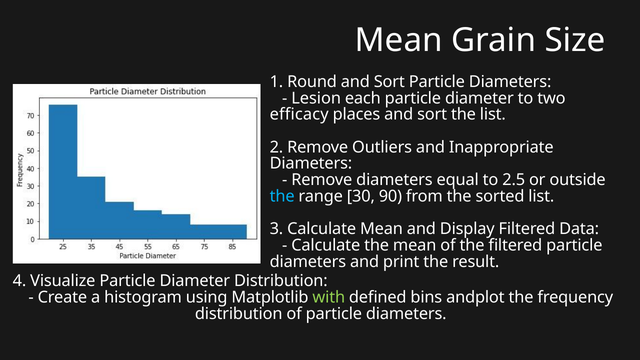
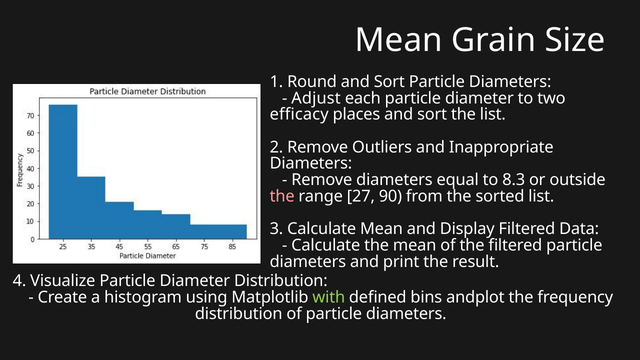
Lesion: Lesion -> Adjust
2.5: 2.5 -> 8.3
the at (282, 196) colour: light blue -> pink
30: 30 -> 27
